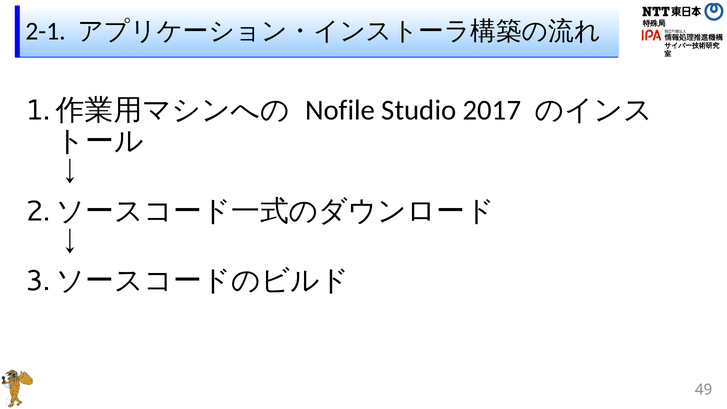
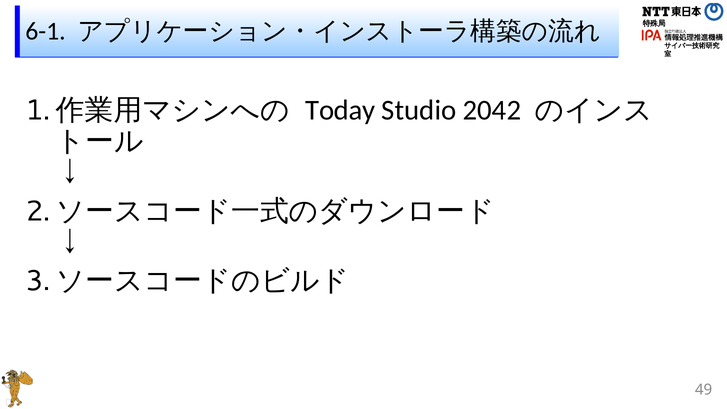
2-1: 2-1 -> 6-1
Nofile: Nofile -> Today
2017: 2017 -> 2042
